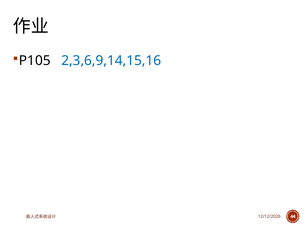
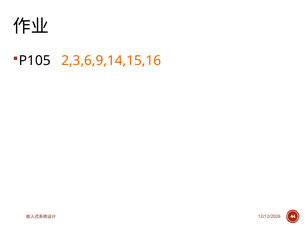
2,3,6,9,14,15,16 colour: blue -> orange
